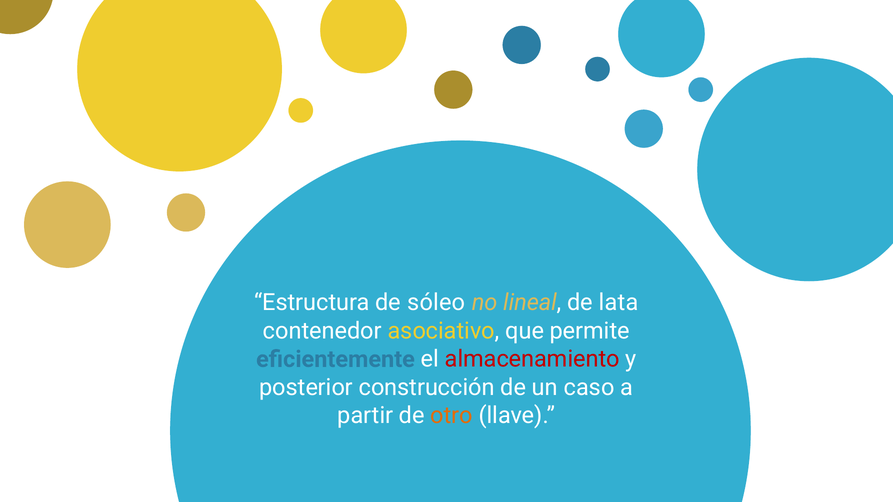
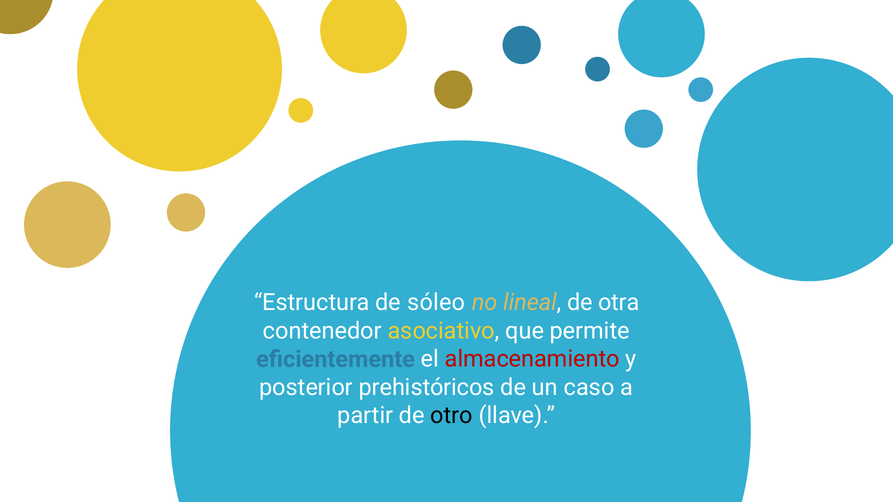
lata: lata -> otra
construcción: construcción -> prehistóricos
otro colour: orange -> black
